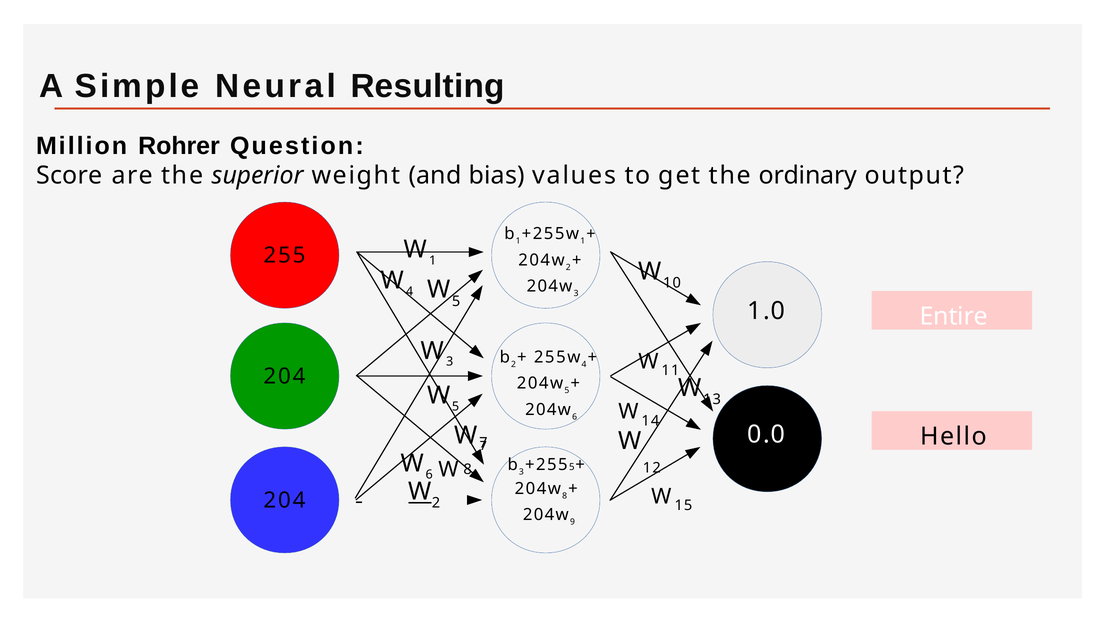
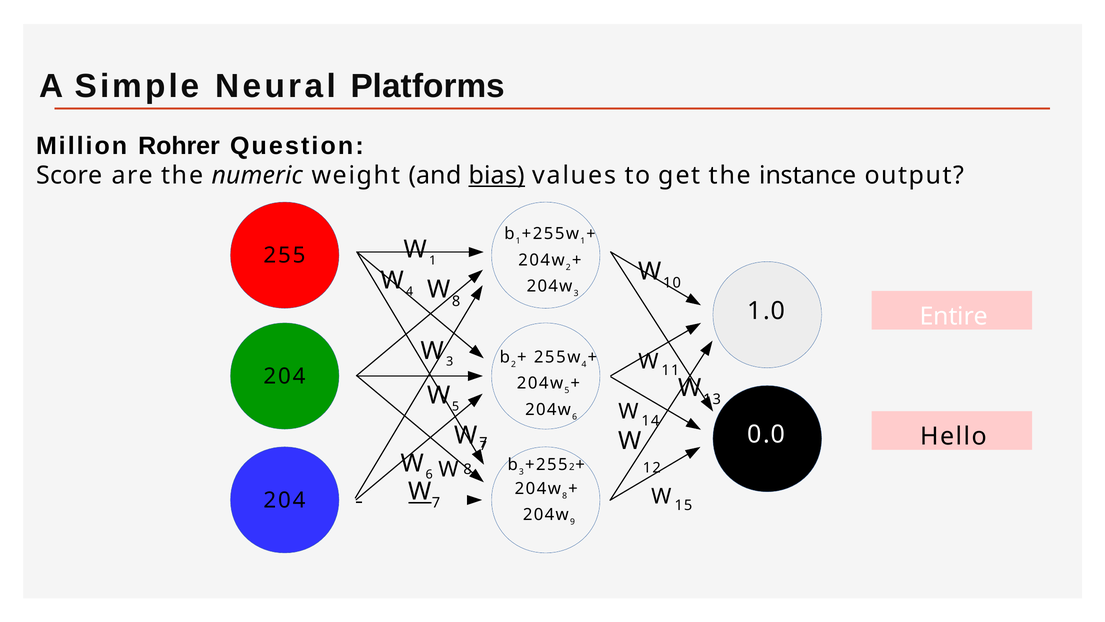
Resulting: Resulting -> Platforms
superior: superior -> numeric
bias underline: none -> present
ordinary: ordinary -> instance
5 at (456, 301): 5 -> 8
5 at (572, 467): 5 -> 2
2 at (436, 503): 2 -> 7
